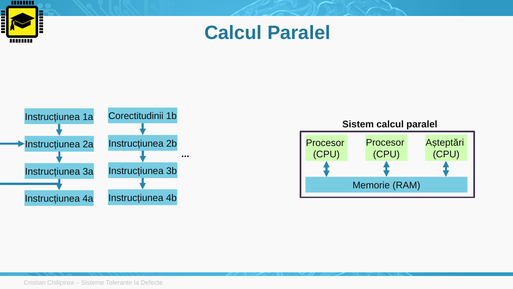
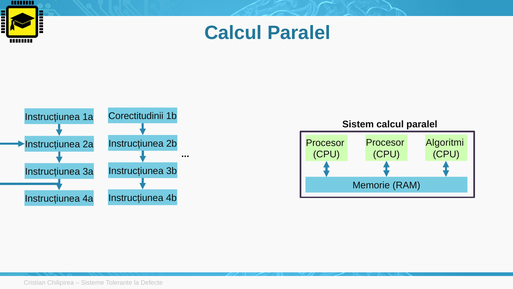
Așteptări: Așteptări -> Algoritmi
